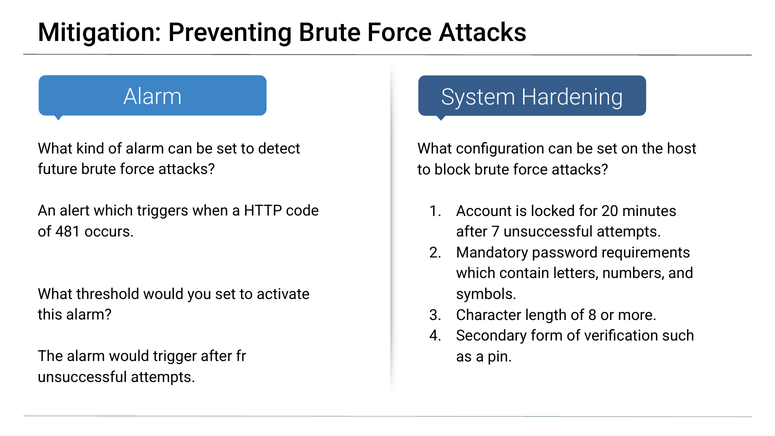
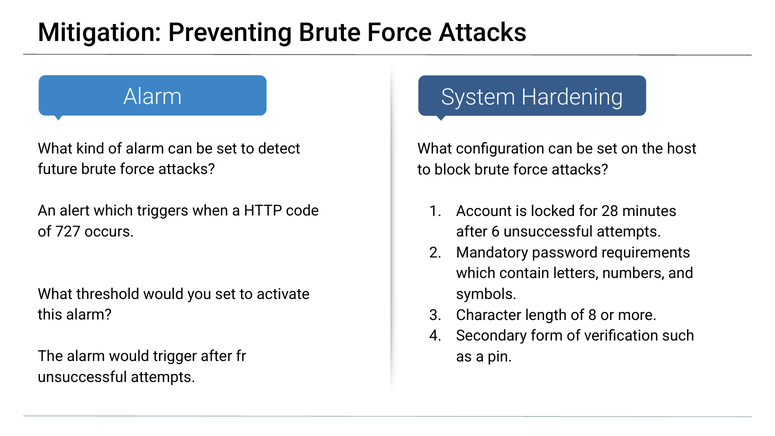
20: 20 -> 28
481: 481 -> 727
7: 7 -> 6
